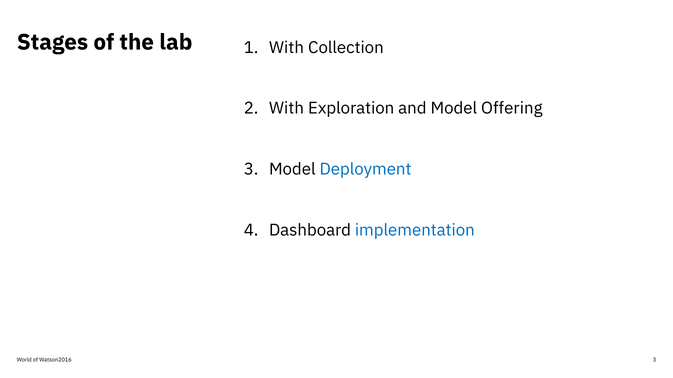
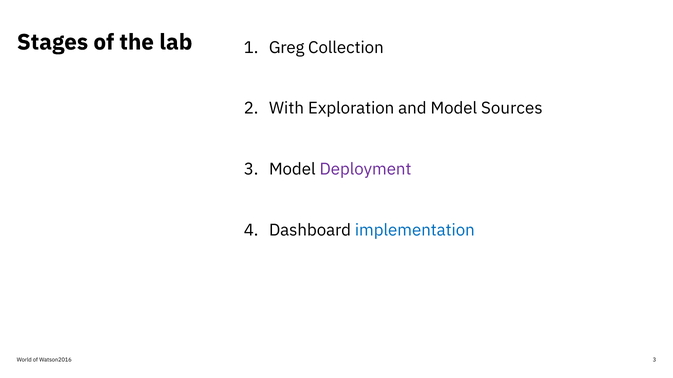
With at (287, 48): With -> Greg
Offering: Offering -> Sources
Deployment colour: blue -> purple
